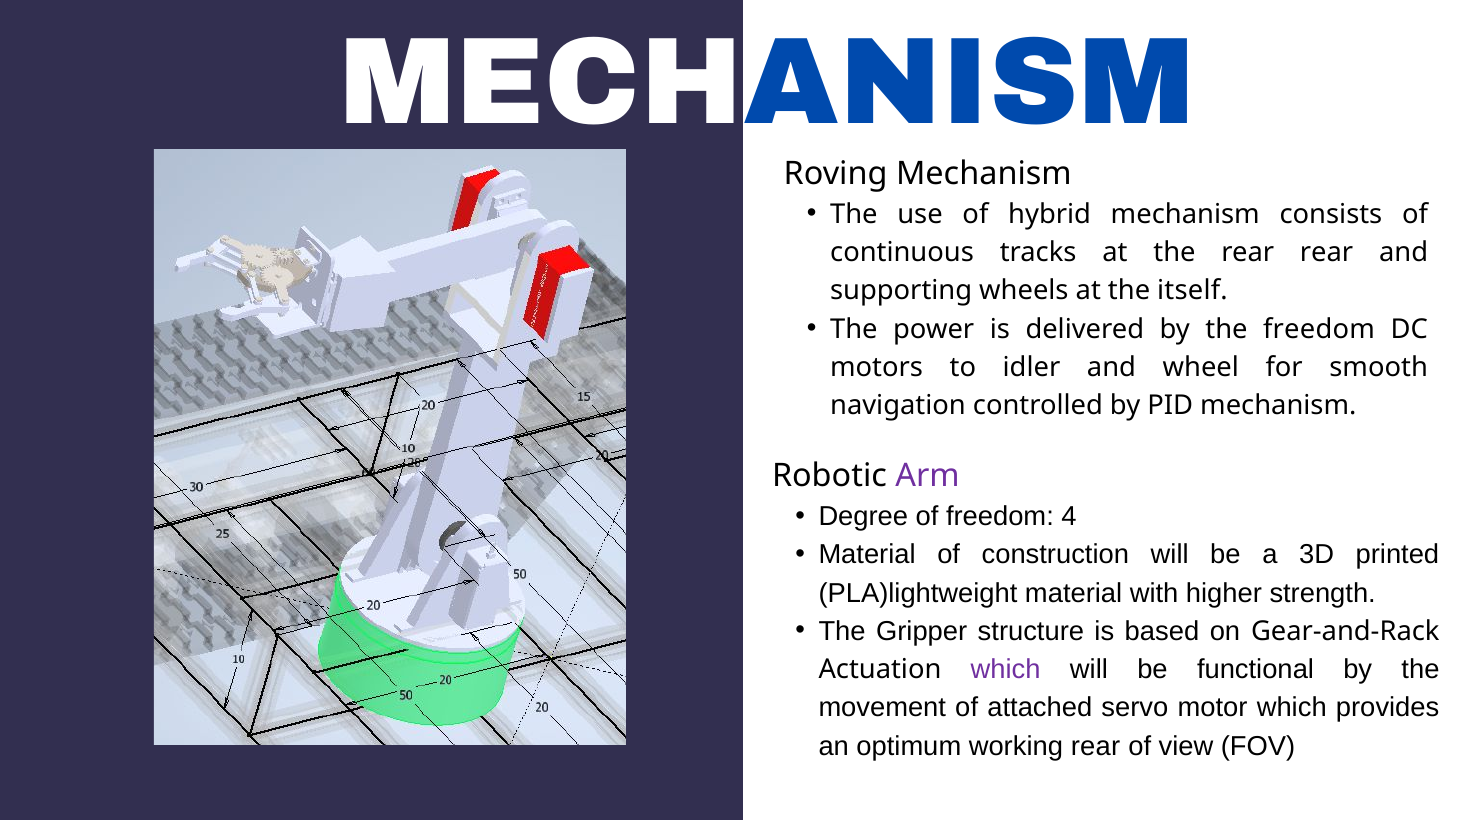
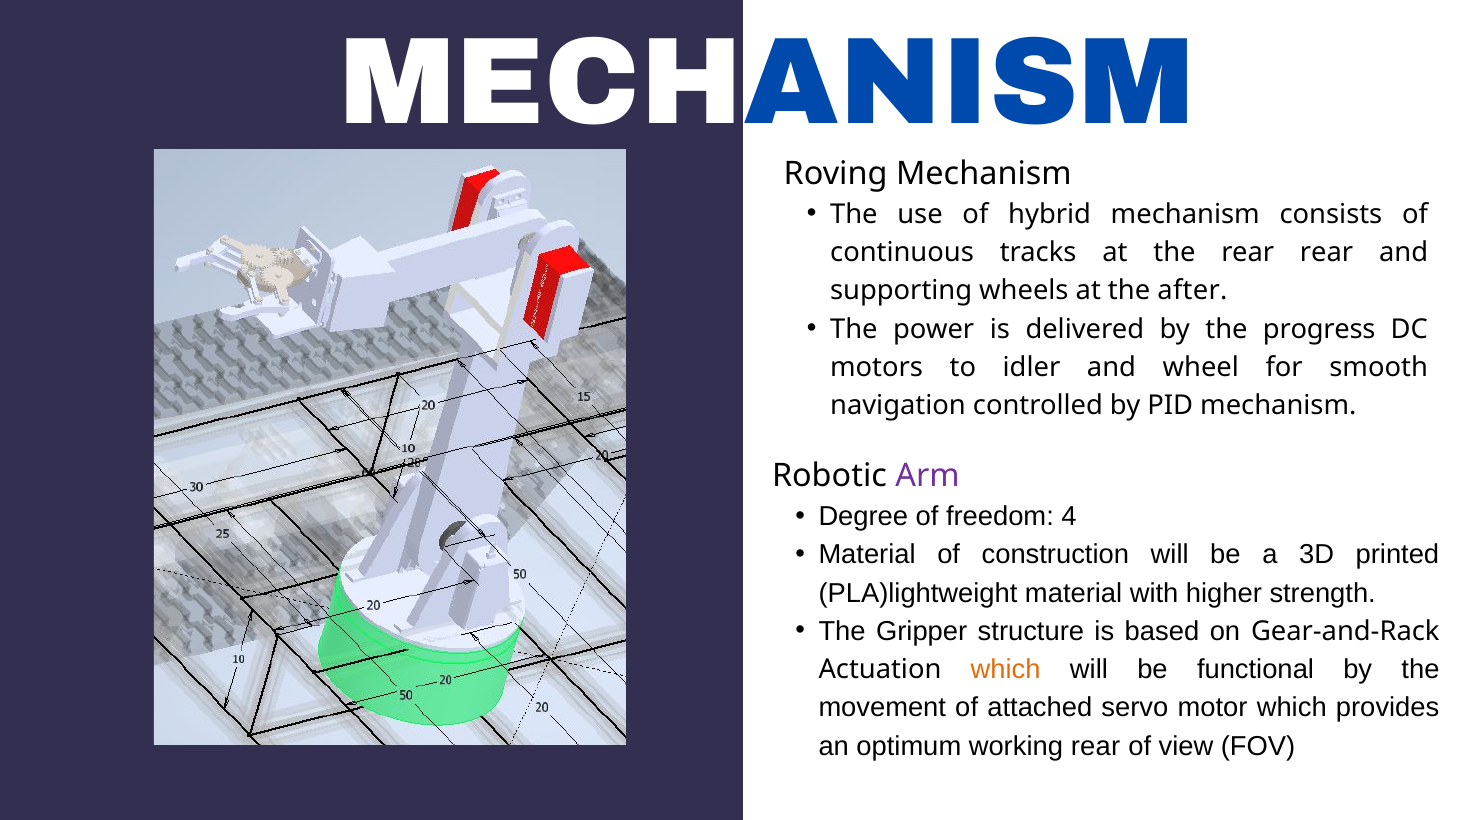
itself: itself -> after
the freedom: freedom -> progress
which at (1006, 670) colour: purple -> orange
